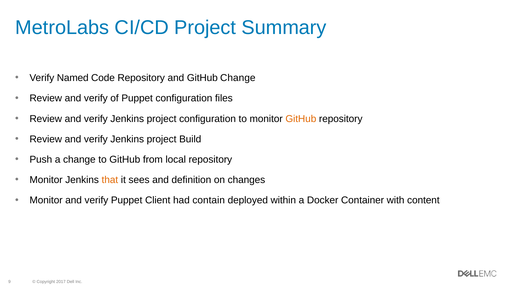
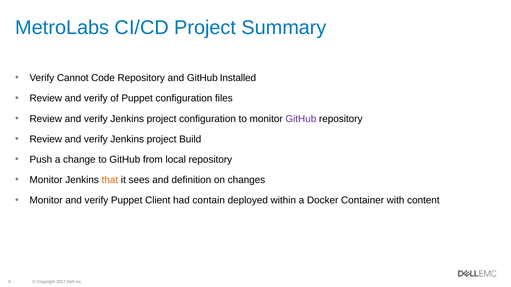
Named: Named -> Cannot
GitHub Change: Change -> Installed
GitHub at (301, 119) colour: orange -> purple
